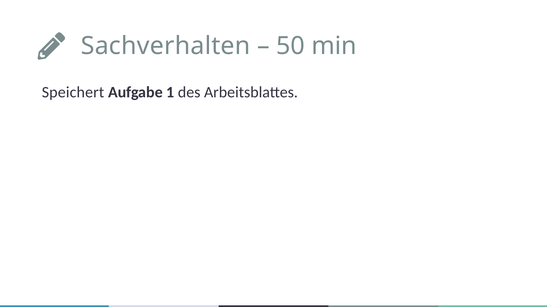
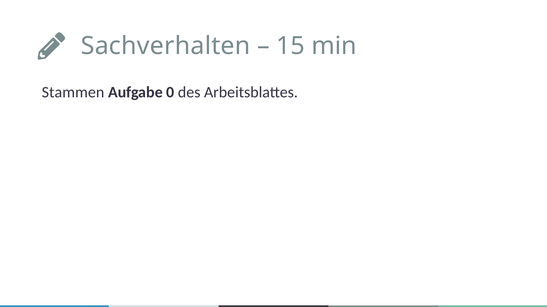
50: 50 -> 15
Speichert: Speichert -> Stammen
1: 1 -> 0
